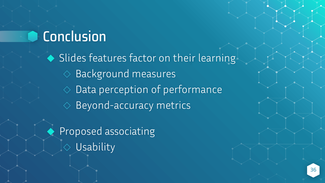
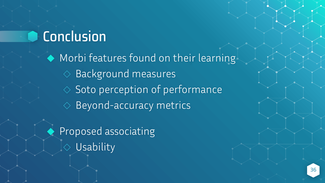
Slides: Slides -> Morbi
factor: factor -> found
Data: Data -> Soto
